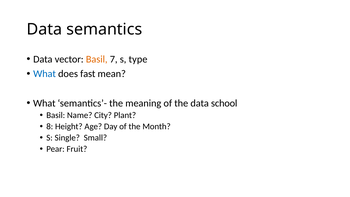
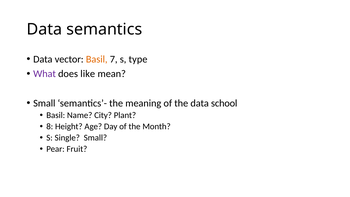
What at (45, 74) colour: blue -> purple
fast: fast -> like
What at (44, 103): What -> Small
